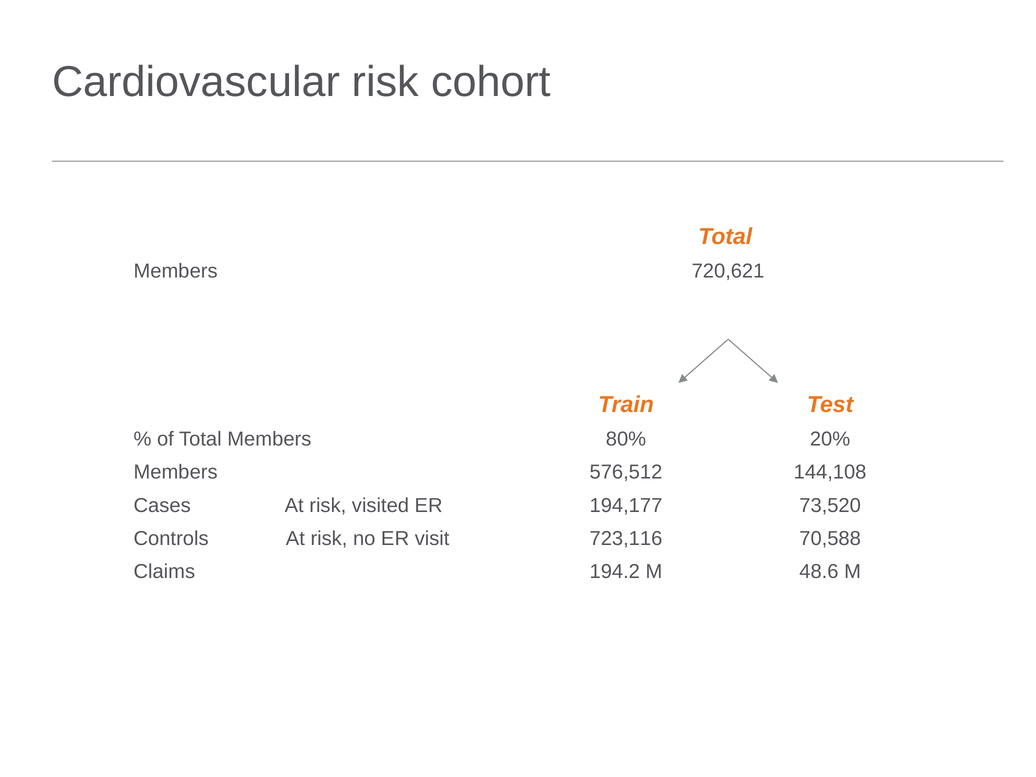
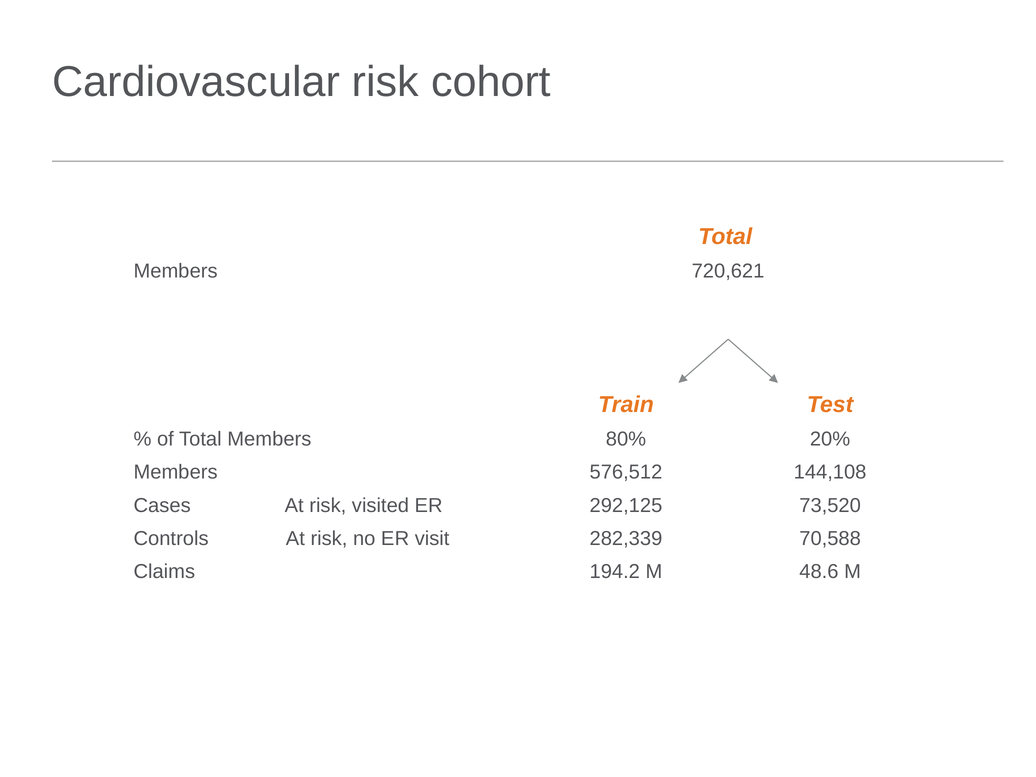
194,177: 194,177 -> 292,125
723,116: 723,116 -> 282,339
